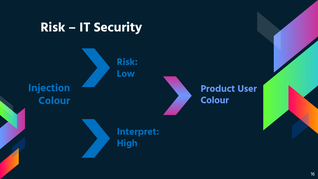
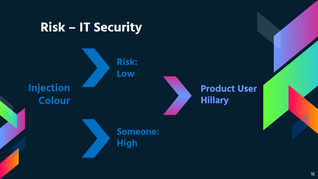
Colour at (215, 100): Colour -> Hillary
Interpret: Interpret -> Someone
